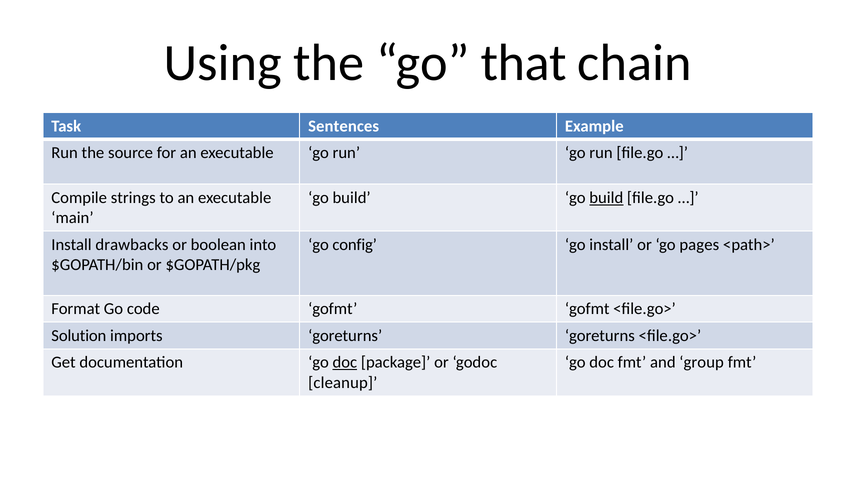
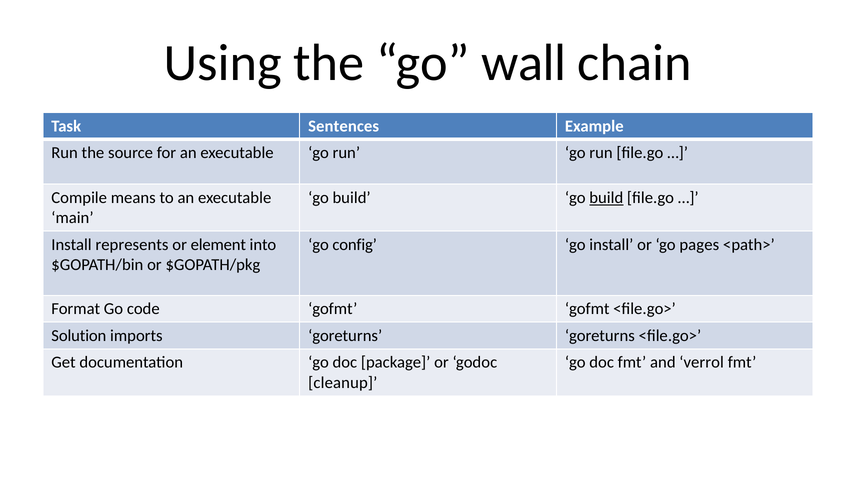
that: that -> wall
strings: strings -> means
drawbacks: drawbacks -> represents
boolean: boolean -> element
doc at (345, 362) underline: present -> none
group: group -> verrol
